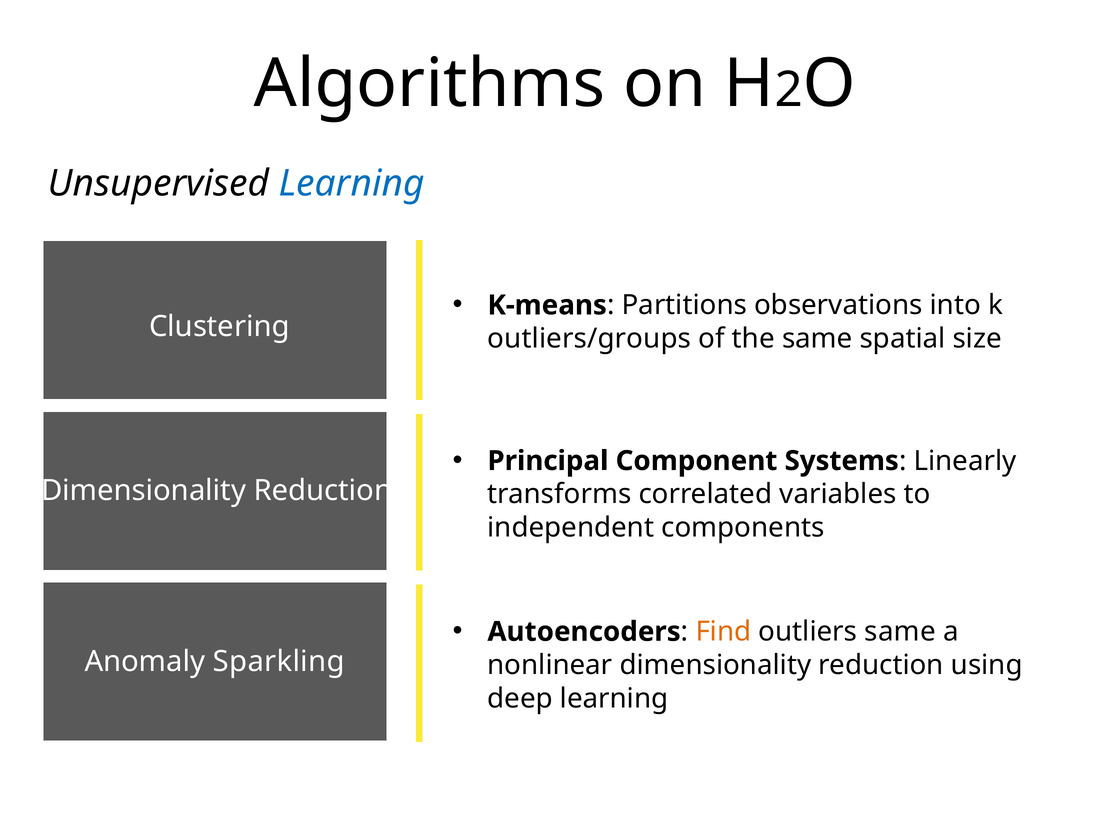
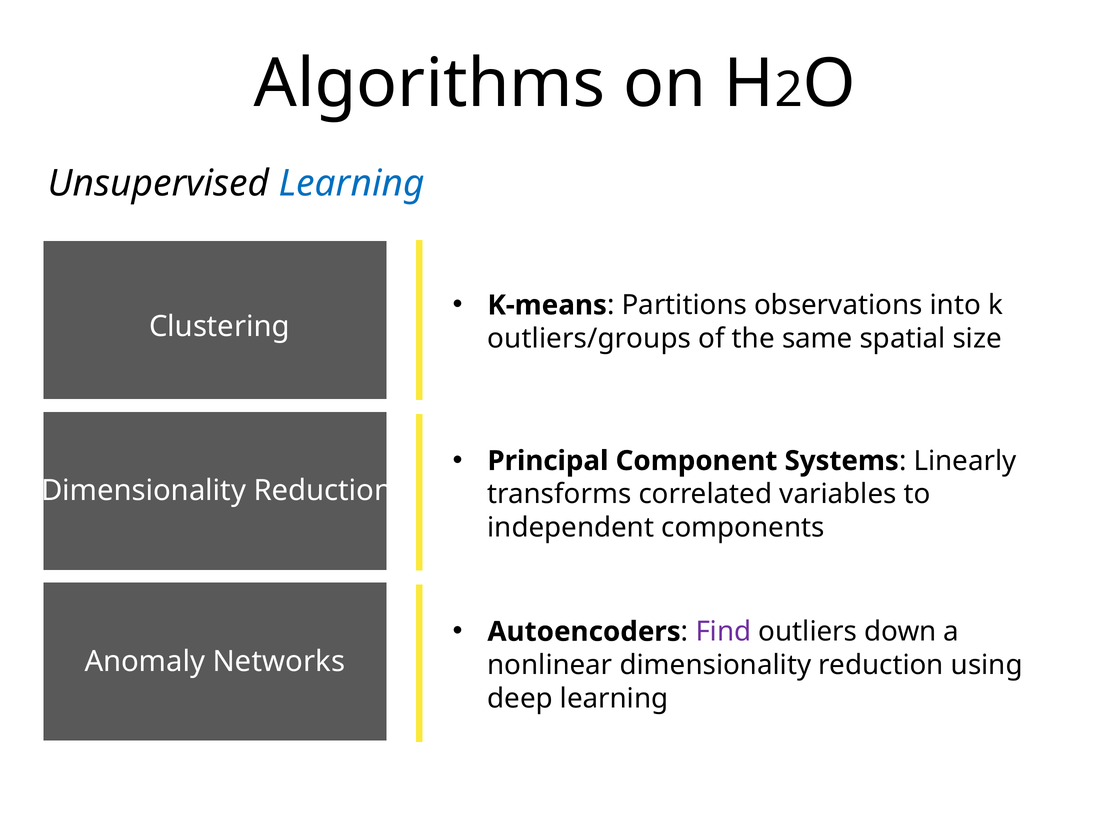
Find colour: orange -> purple
outliers same: same -> down
Sparkling: Sparkling -> Networks
